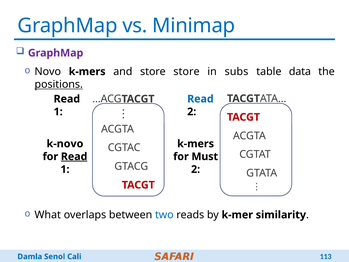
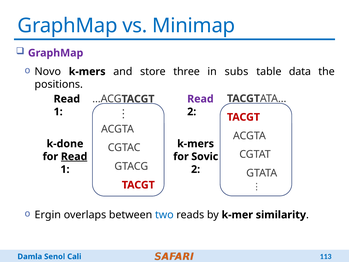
store store: store -> three
positions underline: present -> none
Read at (200, 99) colour: blue -> purple
k-novo: k-novo -> k-done
Must: Must -> Sovic
What: What -> Ergin
